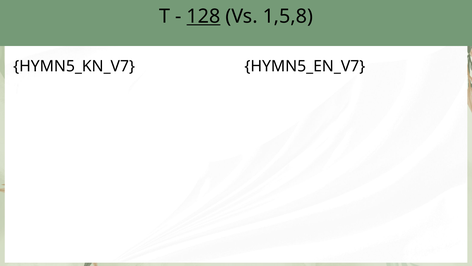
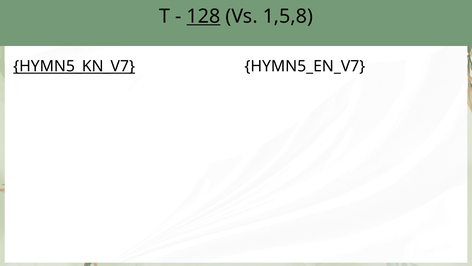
HYMN5_KN_V7 underline: none -> present
